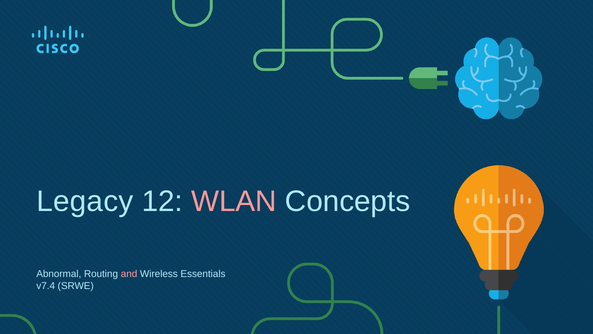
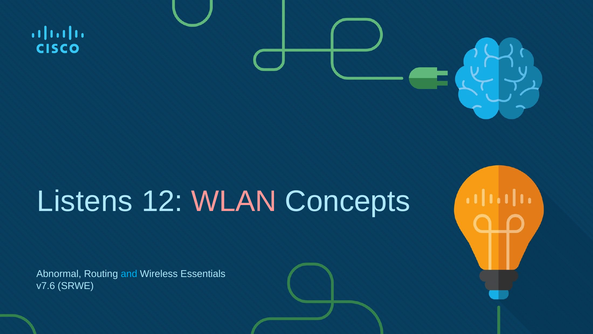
Legacy: Legacy -> Listens
and colour: pink -> light blue
v7.4: v7.4 -> v7.6
